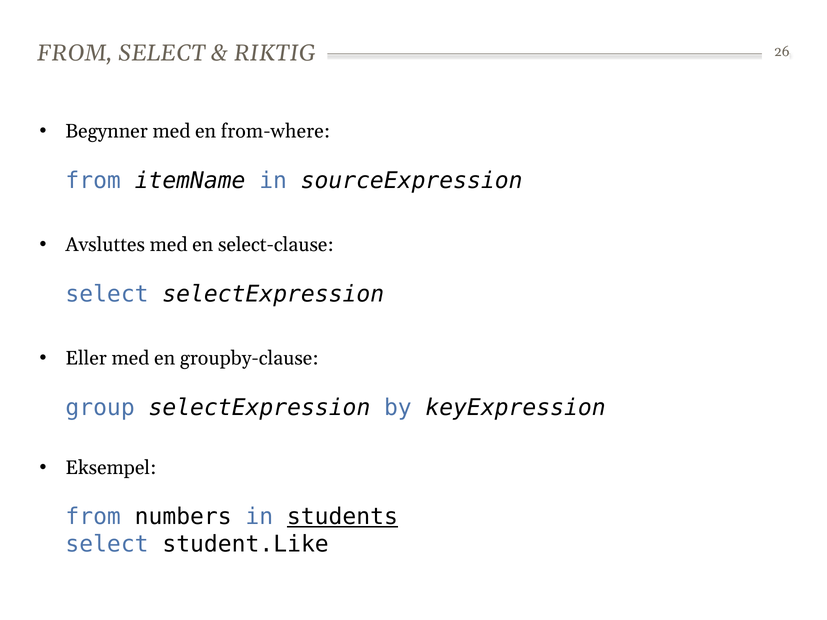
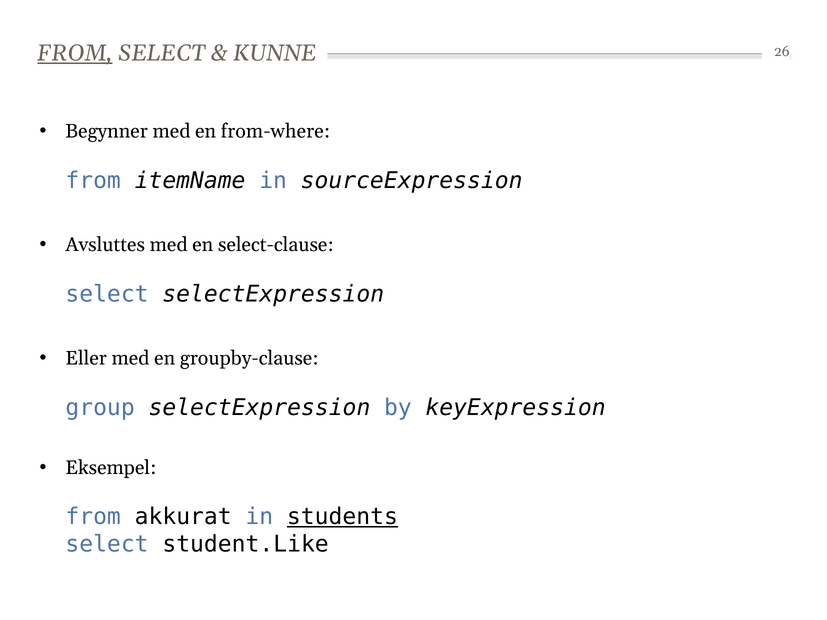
FROM at (75, 53) underline: none -> present
RIKTIG: RIKTIG -> KUNNE
numbers: numbers -> akkurat
